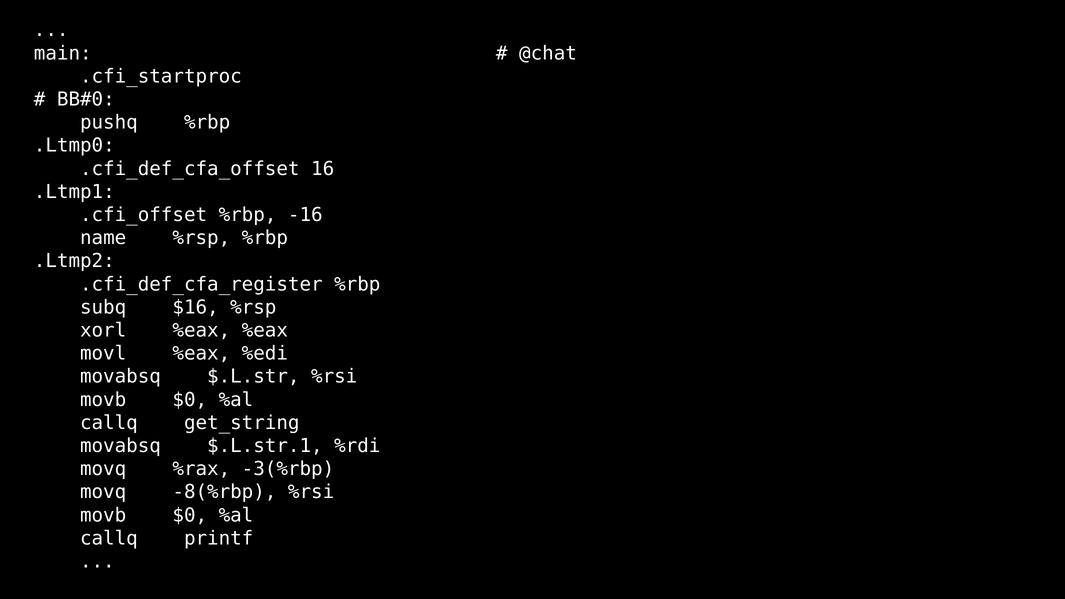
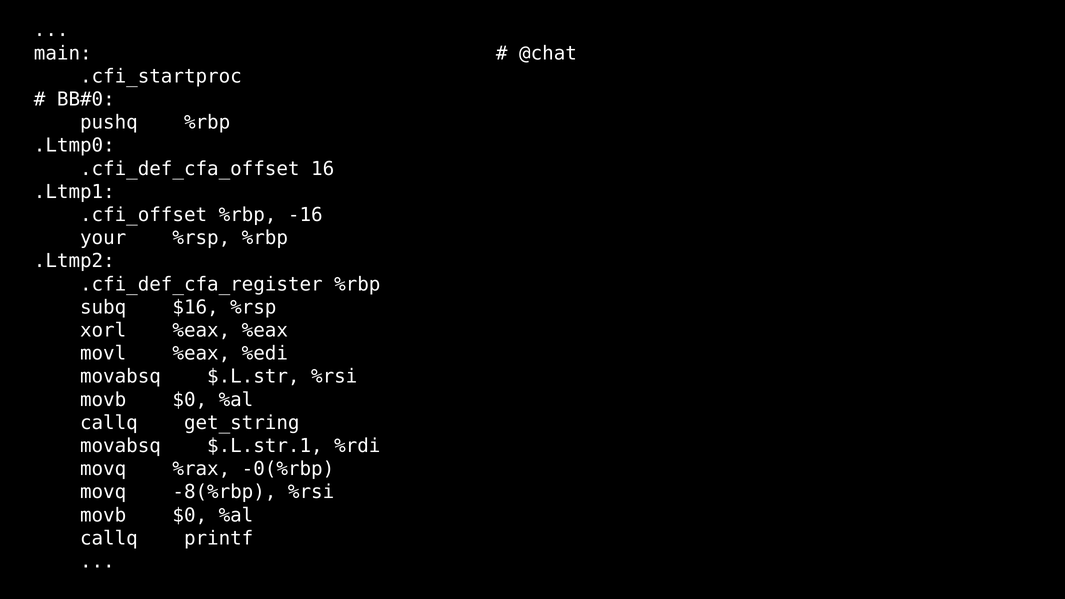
name: name -> your
-3(%rbp: -3(%rbp -> -0(%rbp
